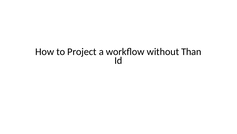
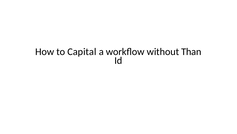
Project: Project -> Capital
